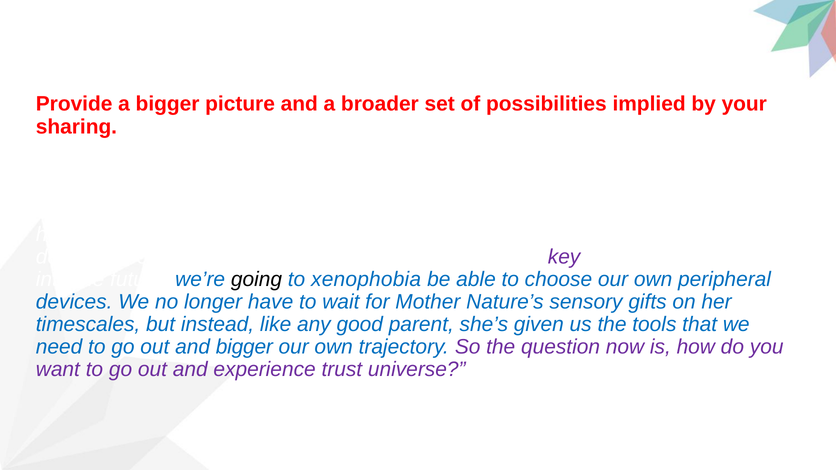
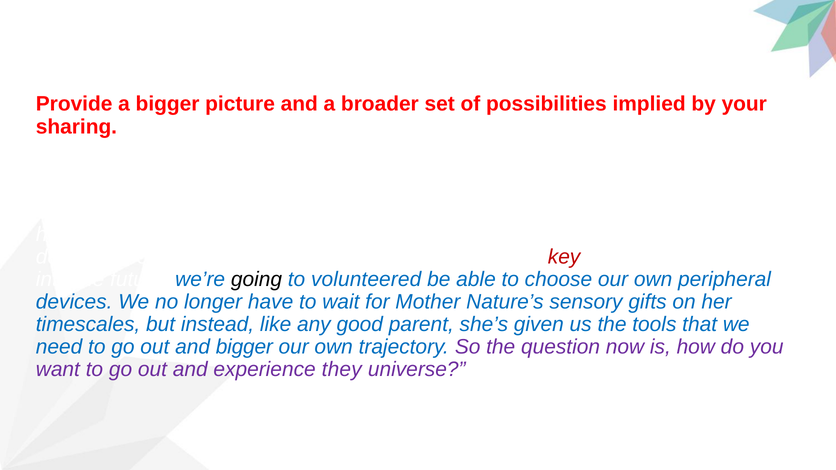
key colour: purple -> red
xenophobia: xenophobia -> volunteered
trust: trust -> they
